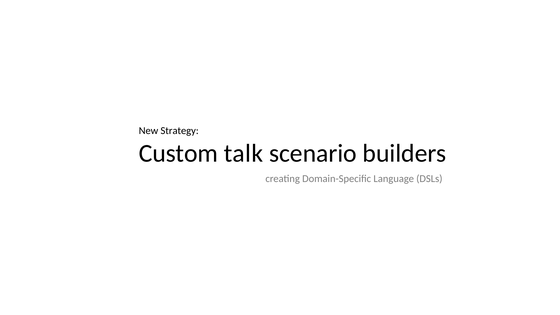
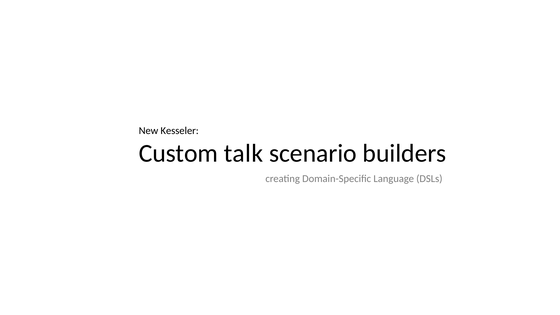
Strategy: Strategy -> Kesseler
